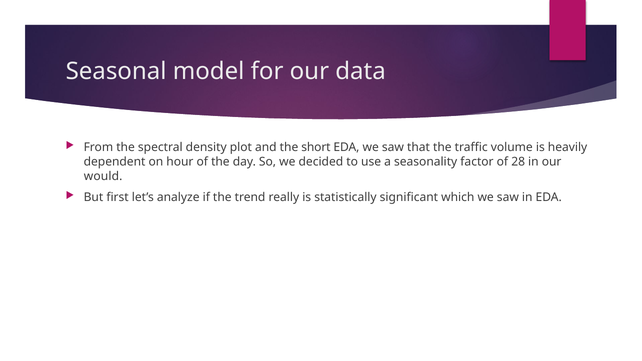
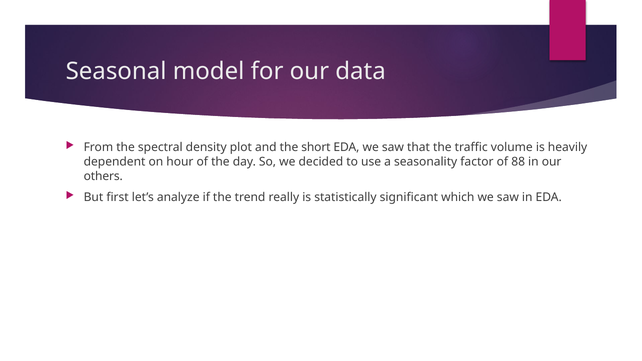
28: 28 -> 88
would: would -> others
